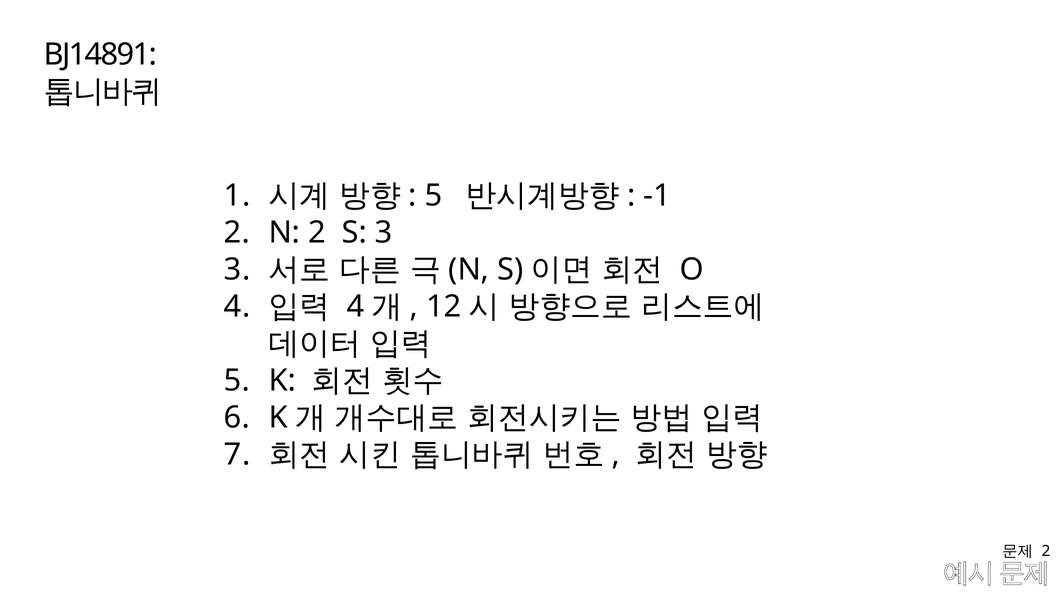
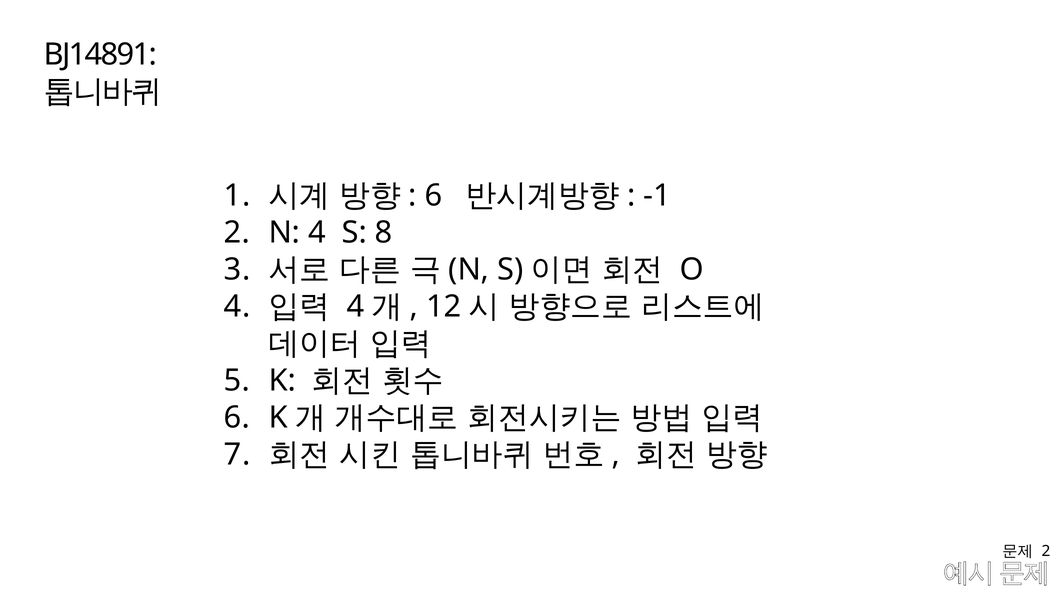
5 at (433, 195): 5 -> 6
N 2: 2 -> 4
S 3: 3 -> 8
